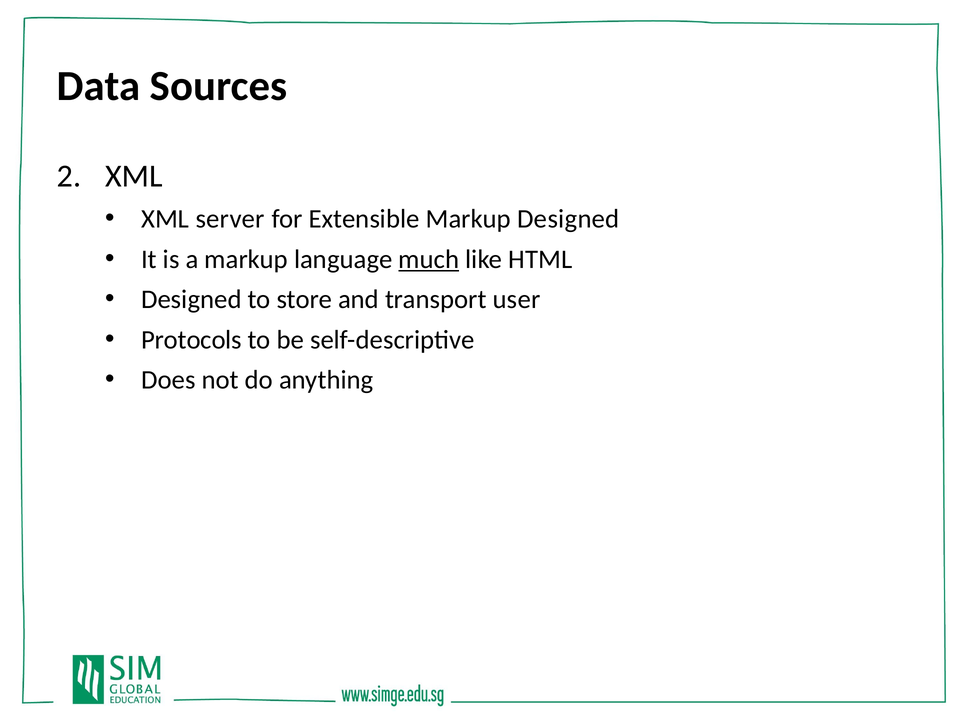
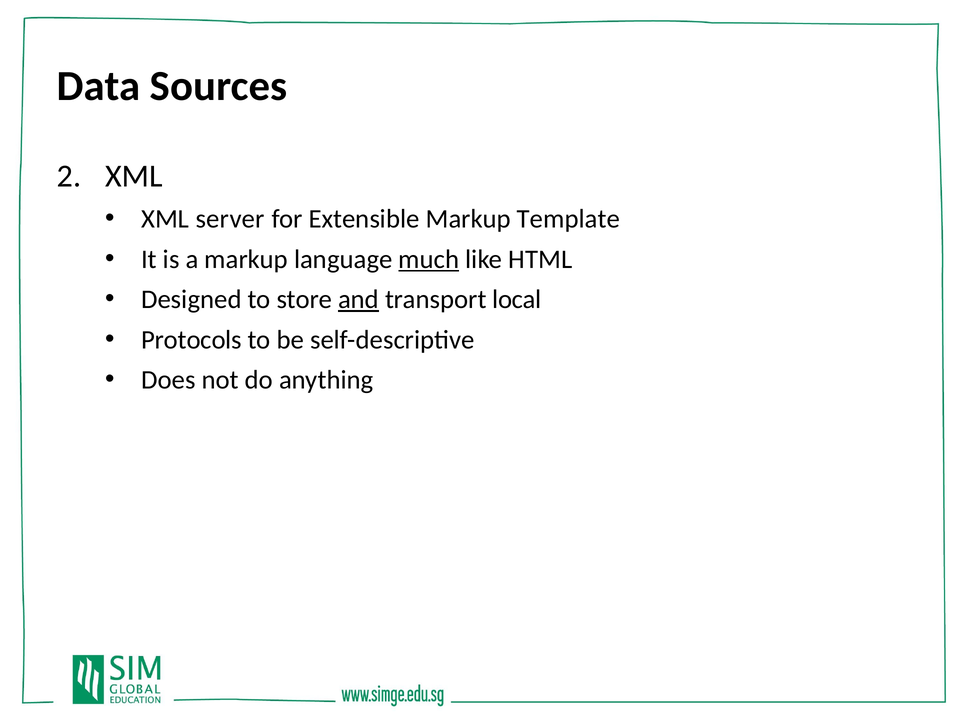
Markup Designed: Designed -> Template
and underline: none -> present
user: user -> local
